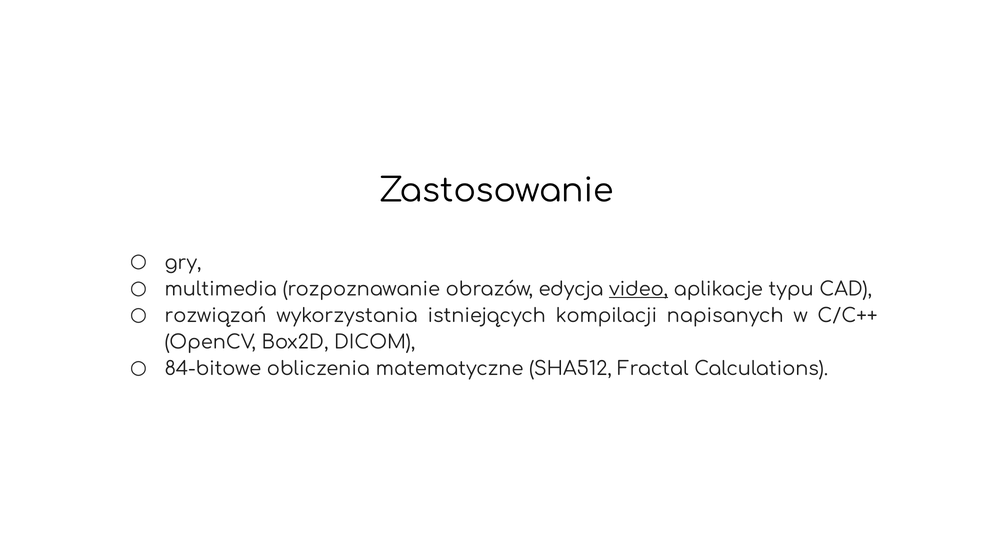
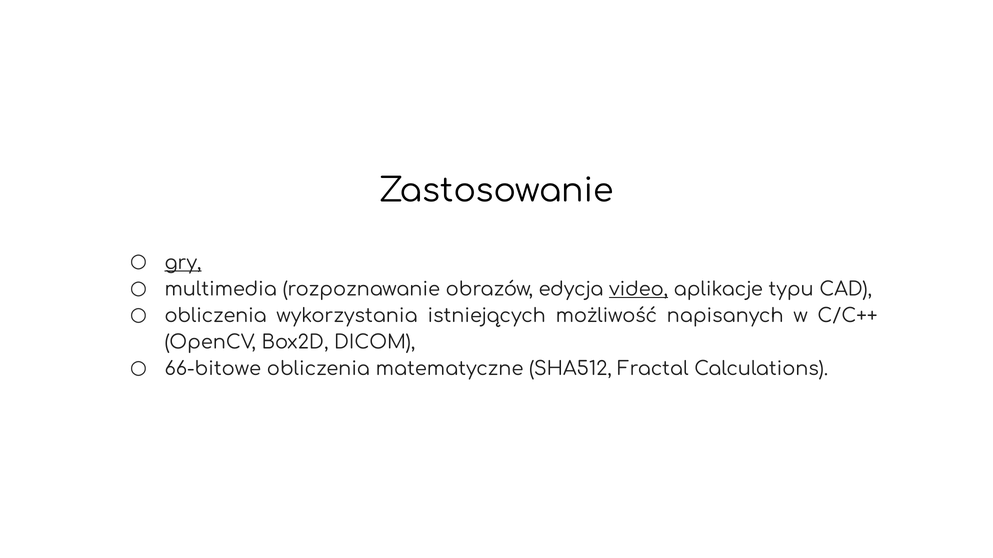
gry underline: none -> present
rozwiązań at (216, 316): rozwiązań -> obliczenia
kompilacji: kompilacji -> możliwość
84-bitowe: 84-bitowe -> 66-bitowe
